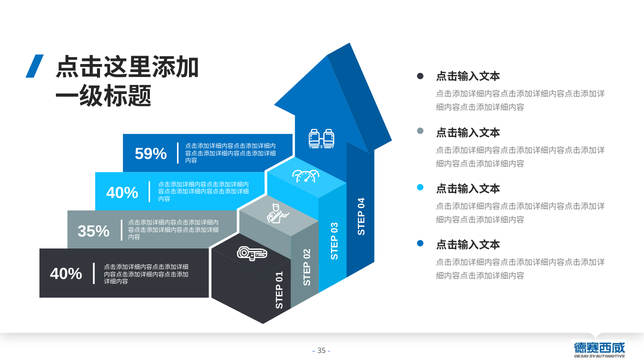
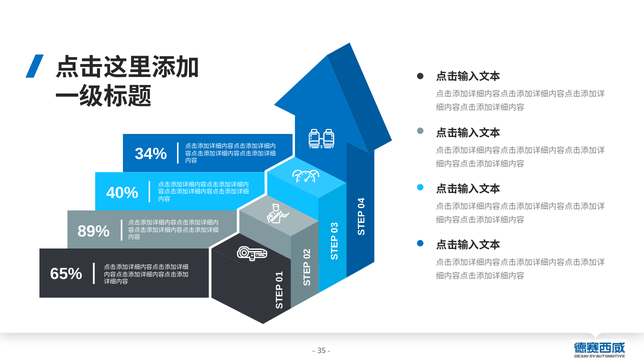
59%: 59% -> 34%
35%: 35% -> 89%
40% at (66, 274): 40% -> 65%
